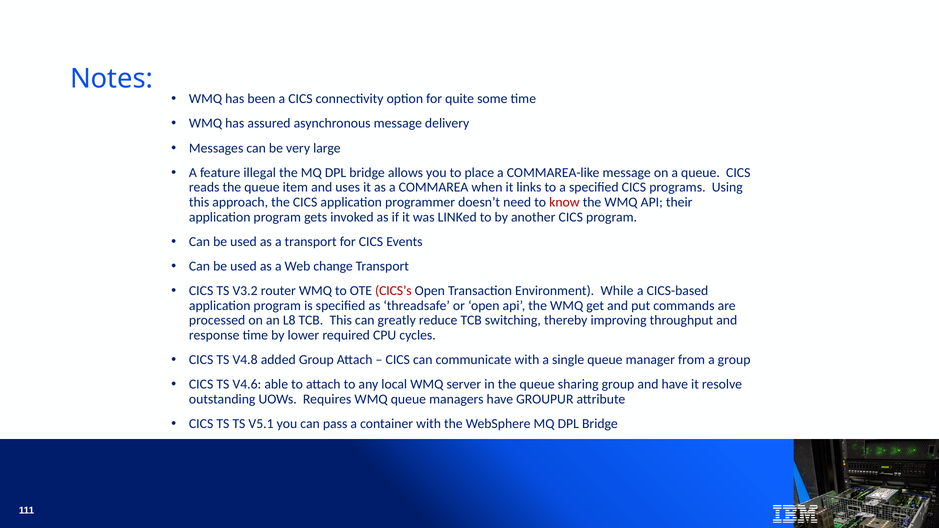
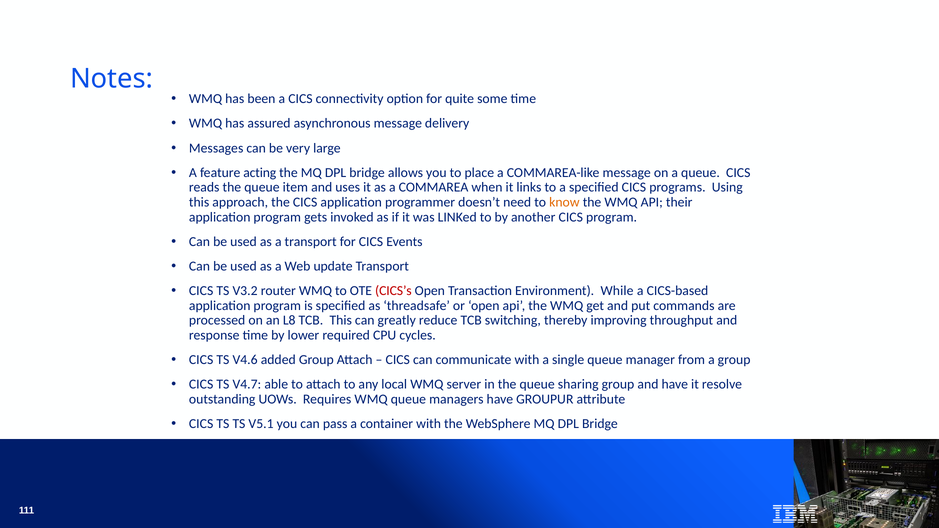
illegal: illegal -> acting
know colour: red -> orange
change: change -> update
V4.8: V4.8 -> V4.6
V4.6: V4.6 -> V4.7
